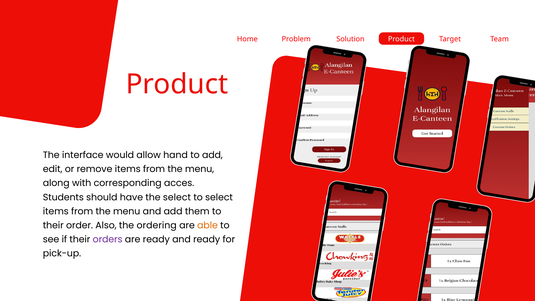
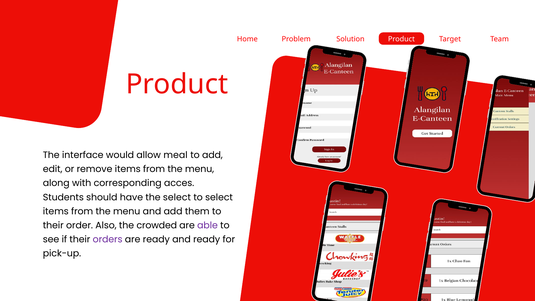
hand: hand -> meal
ordering: ordering -> crowded
able colour: orange -> purple
